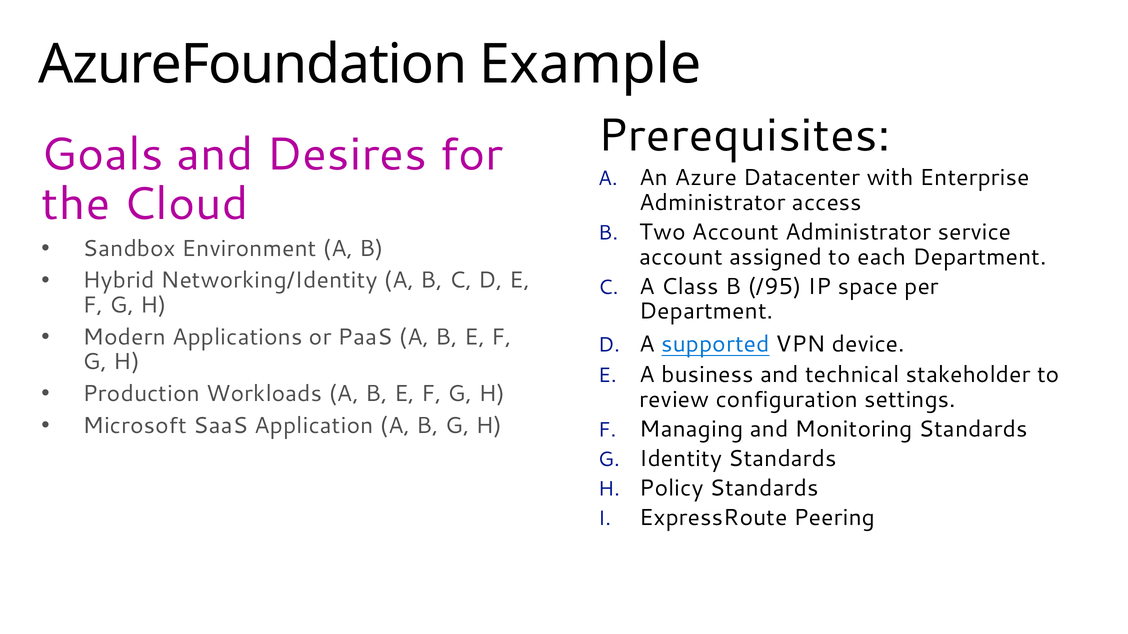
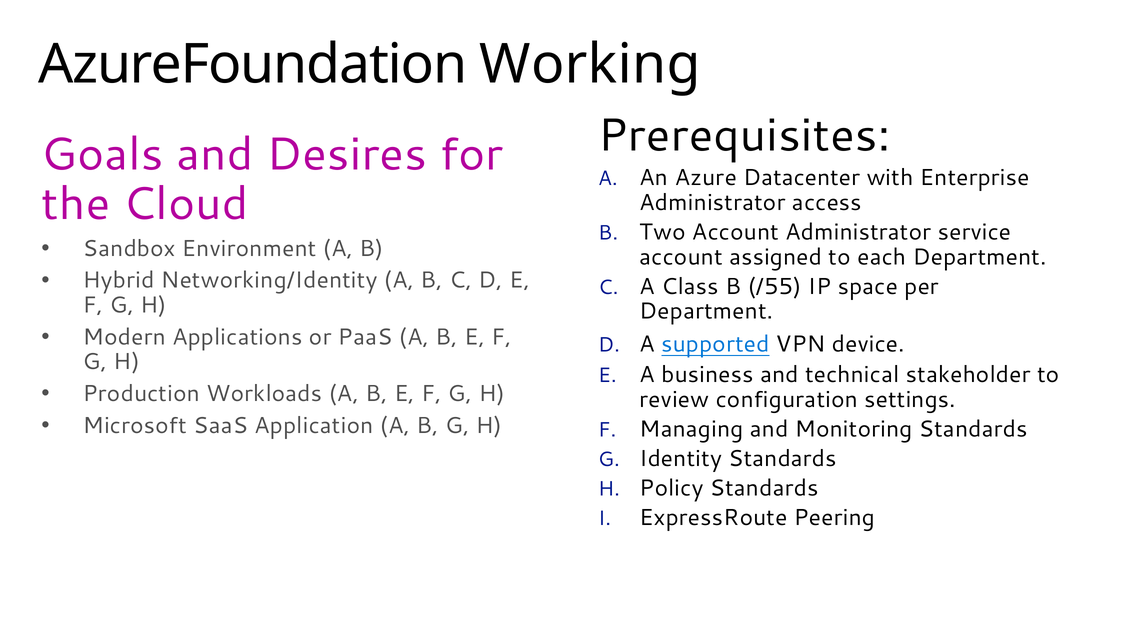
Example: Example -> Working
/95: /95 -> /55
